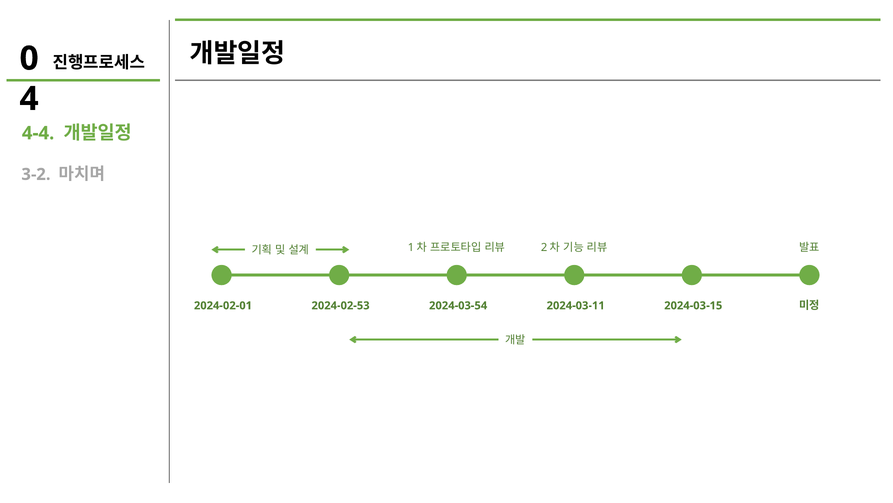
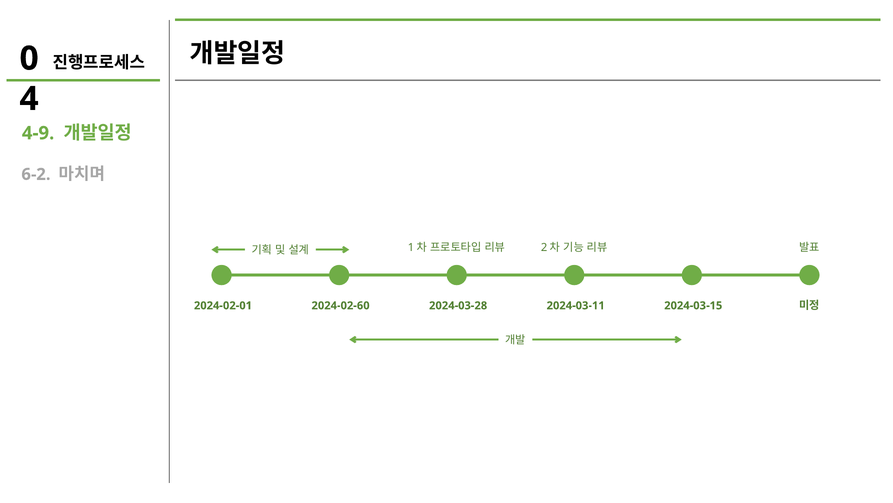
4-4: 4-4 -> 4-9
3-2: 3-2 -> 6-2
2024-02-53: 2024-02-53 -> 2024-02-60
2024-03-54: 2024-03-54 -> 2024-03-28
